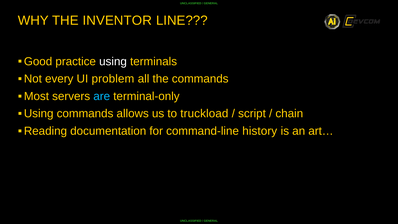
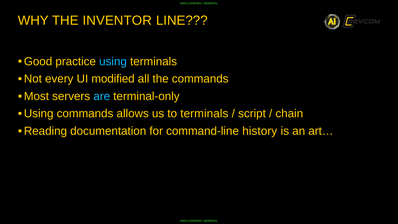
using colour: white -> light blue
problem: problem -> modified
to truckload: truckload -> terminals
